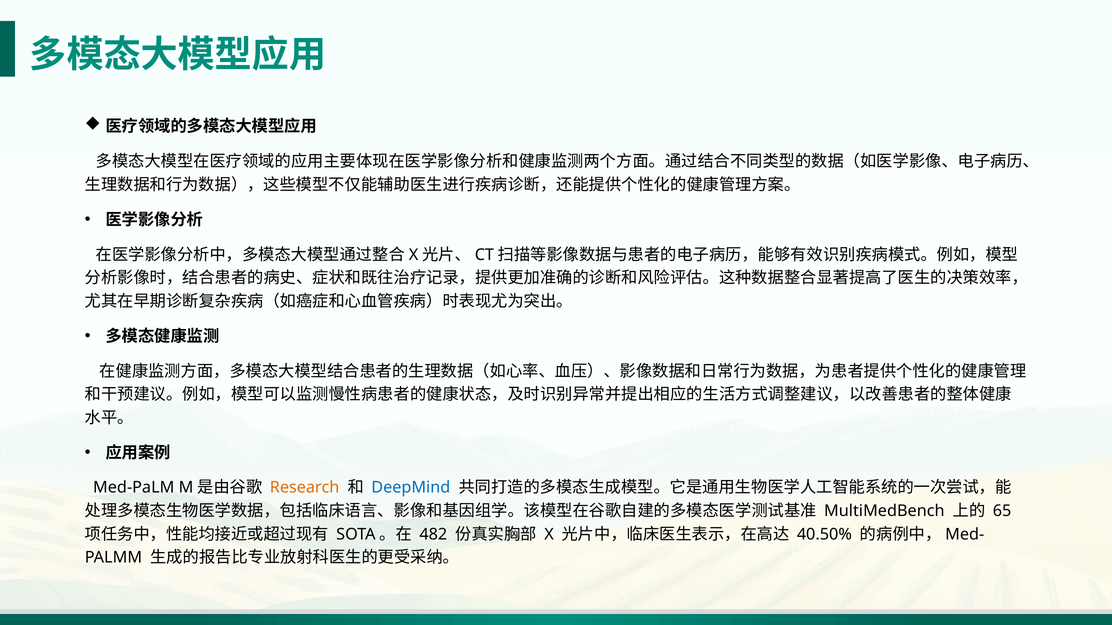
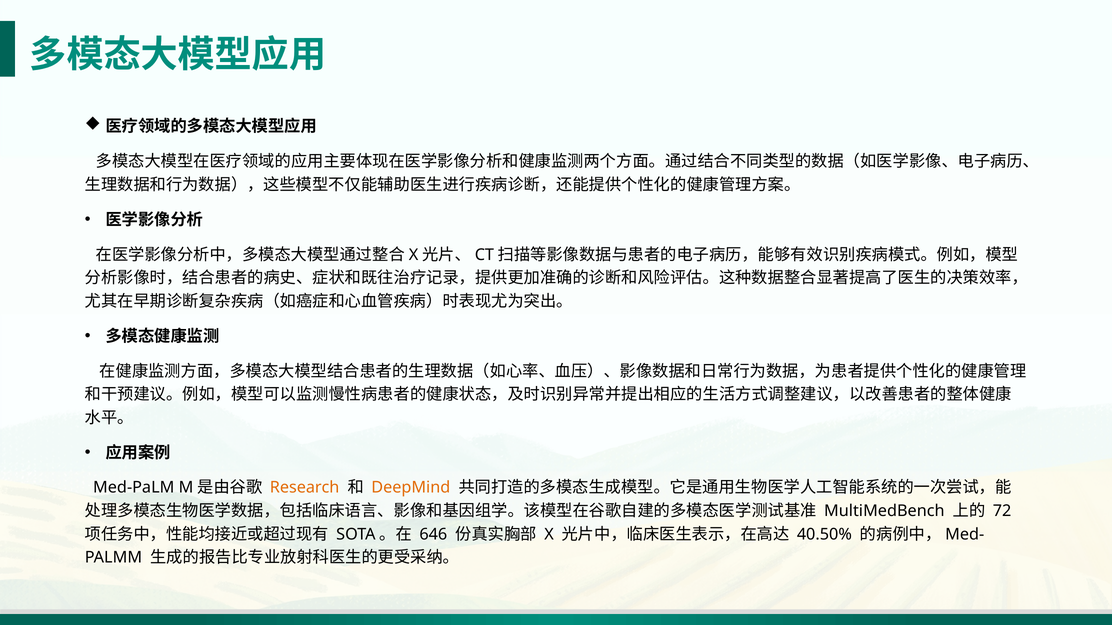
DeepMind colour: blue -> orange
65: 65 -> 72
482: 482 -> 646
